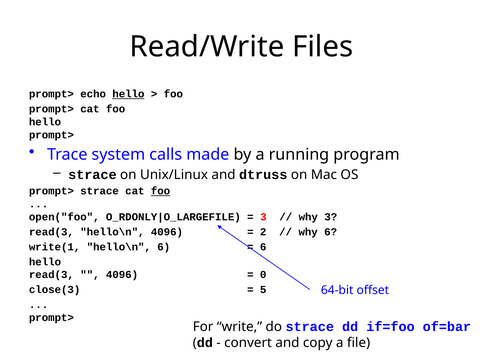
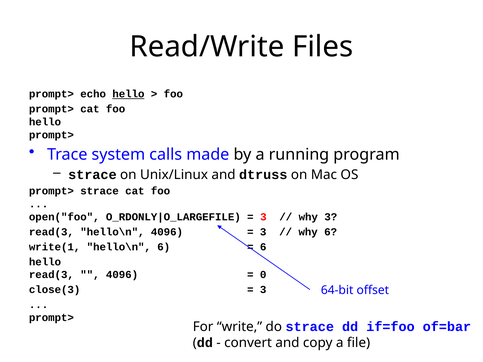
foo at (161, 191) underline: present -> none
2 at (263, 232): 2 -> 3
5 at (263, 290): 5 -> 3
